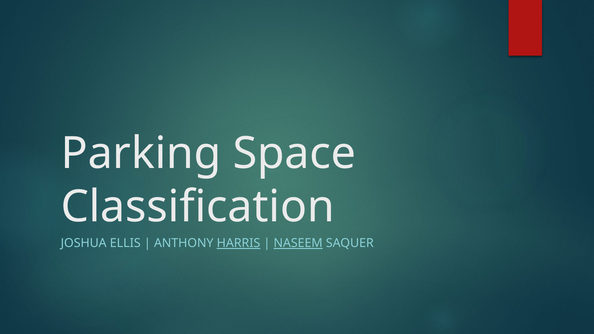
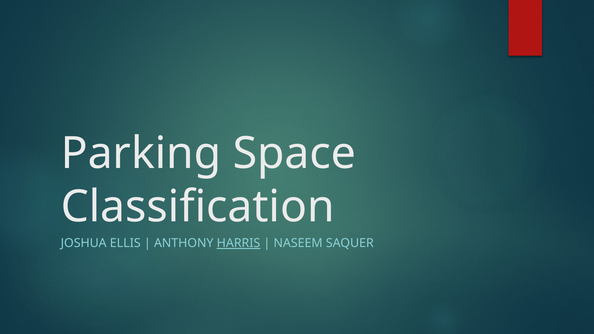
NASEEM underline: present -> none
